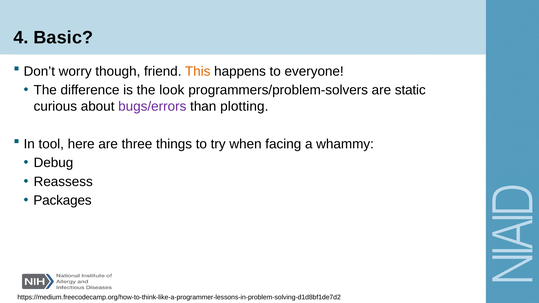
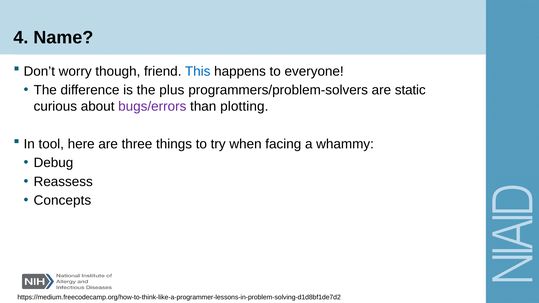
Basic: Basic -> Name
This colour: orange -> blue
look: look -> plus
Packages: Packages -> Concepts
